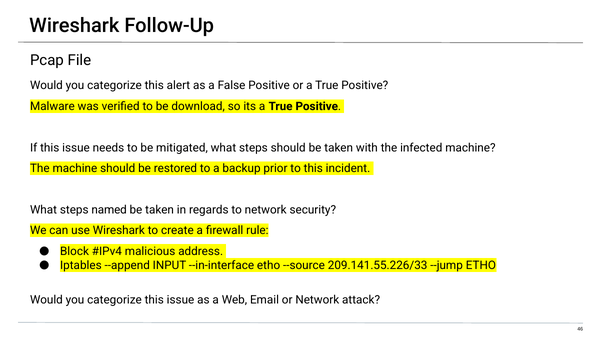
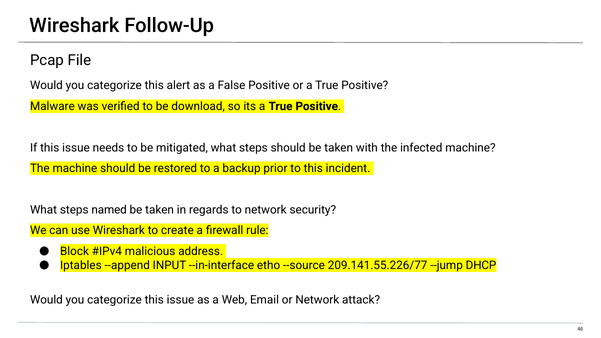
209.141.55.226/33: 209.141.55.226/33 -> 209.141.55.226/77
--jump ETHO: ETHO -> DHCP
